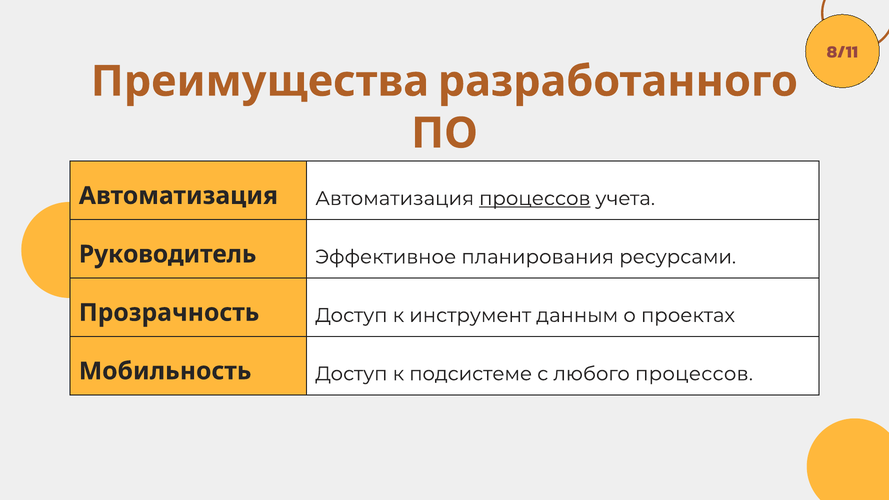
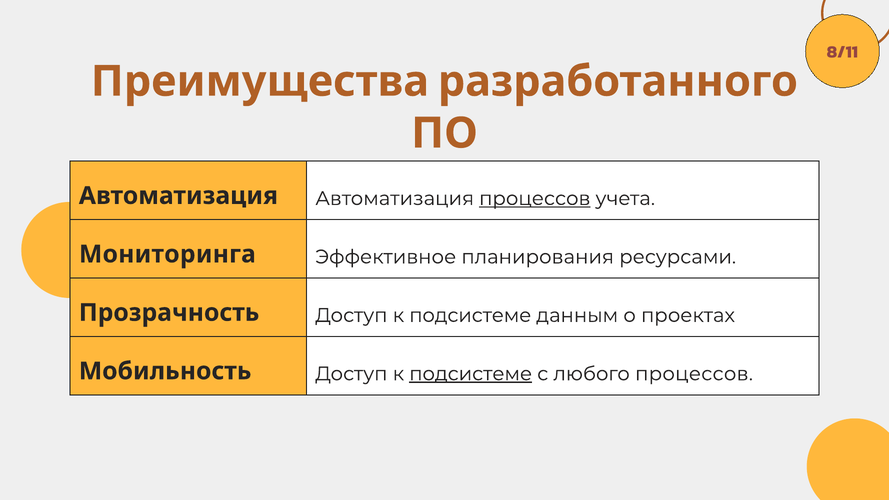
Руководитель: Руководитель -> Мониторинга
Прозрачность Доступ к инструмент: инструмент -> подсистеме
подсистеме at (471, 374) underline: none -> present
